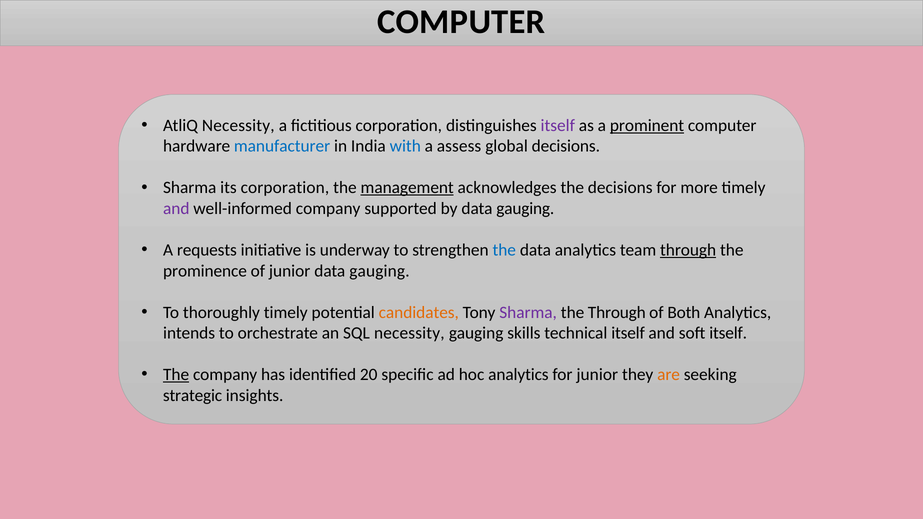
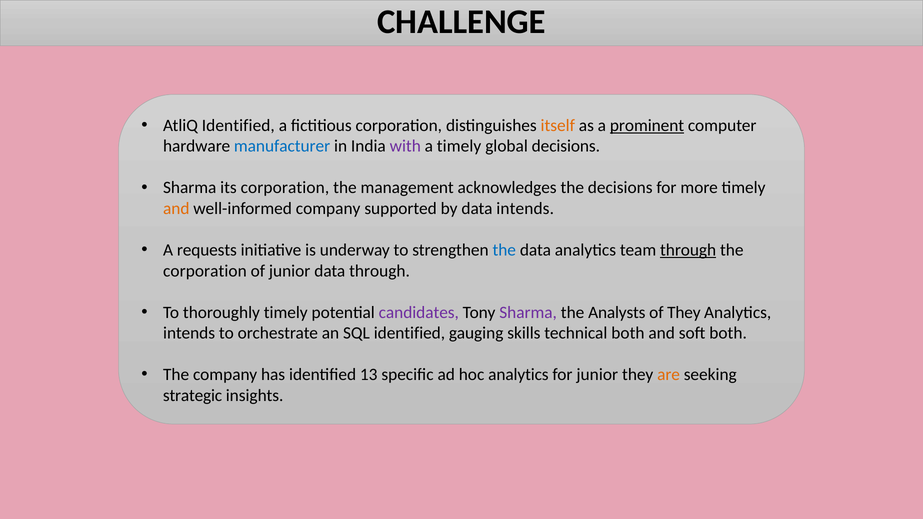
COMPUTER at (461, 22): COMPUTER -> CHALLENGE
AtliQ Necessity: Necessity -> Identified
itself at (558, 126) colour: purple -> orange
with colour: blue -> purple
a assess: assess -> timely
management underline: present -> none
and at (176, 209) colour: purple -> orange
by data gauging: gauging -> intends
prominence at (205, 271): prominence -> corporation
junior data gauging: gauging -> through
candidates colour: orange -> purple
the Through: Through -> Analysts
of Both: Both -> They
SQL necessity: necessity -> identified
technical itself: itself -> both
soft itself: itself -> both
The at (176, 375) underline: present -> none
20: 20 -> 13
